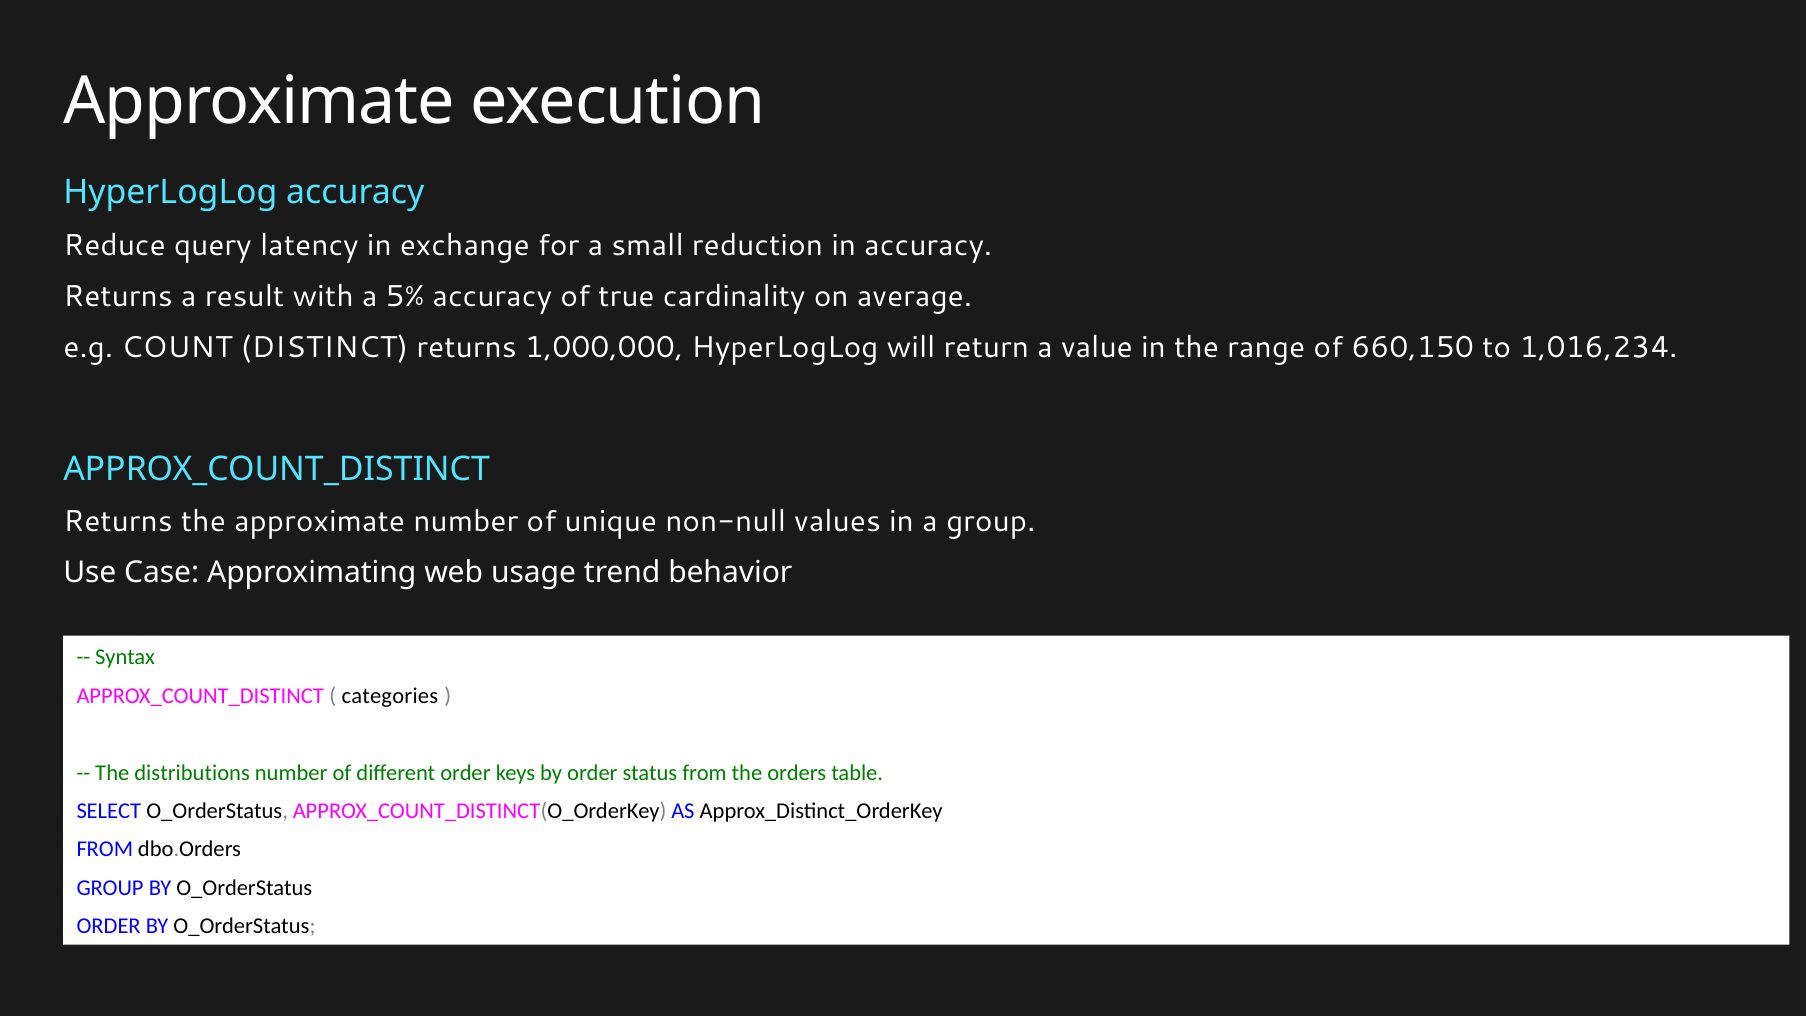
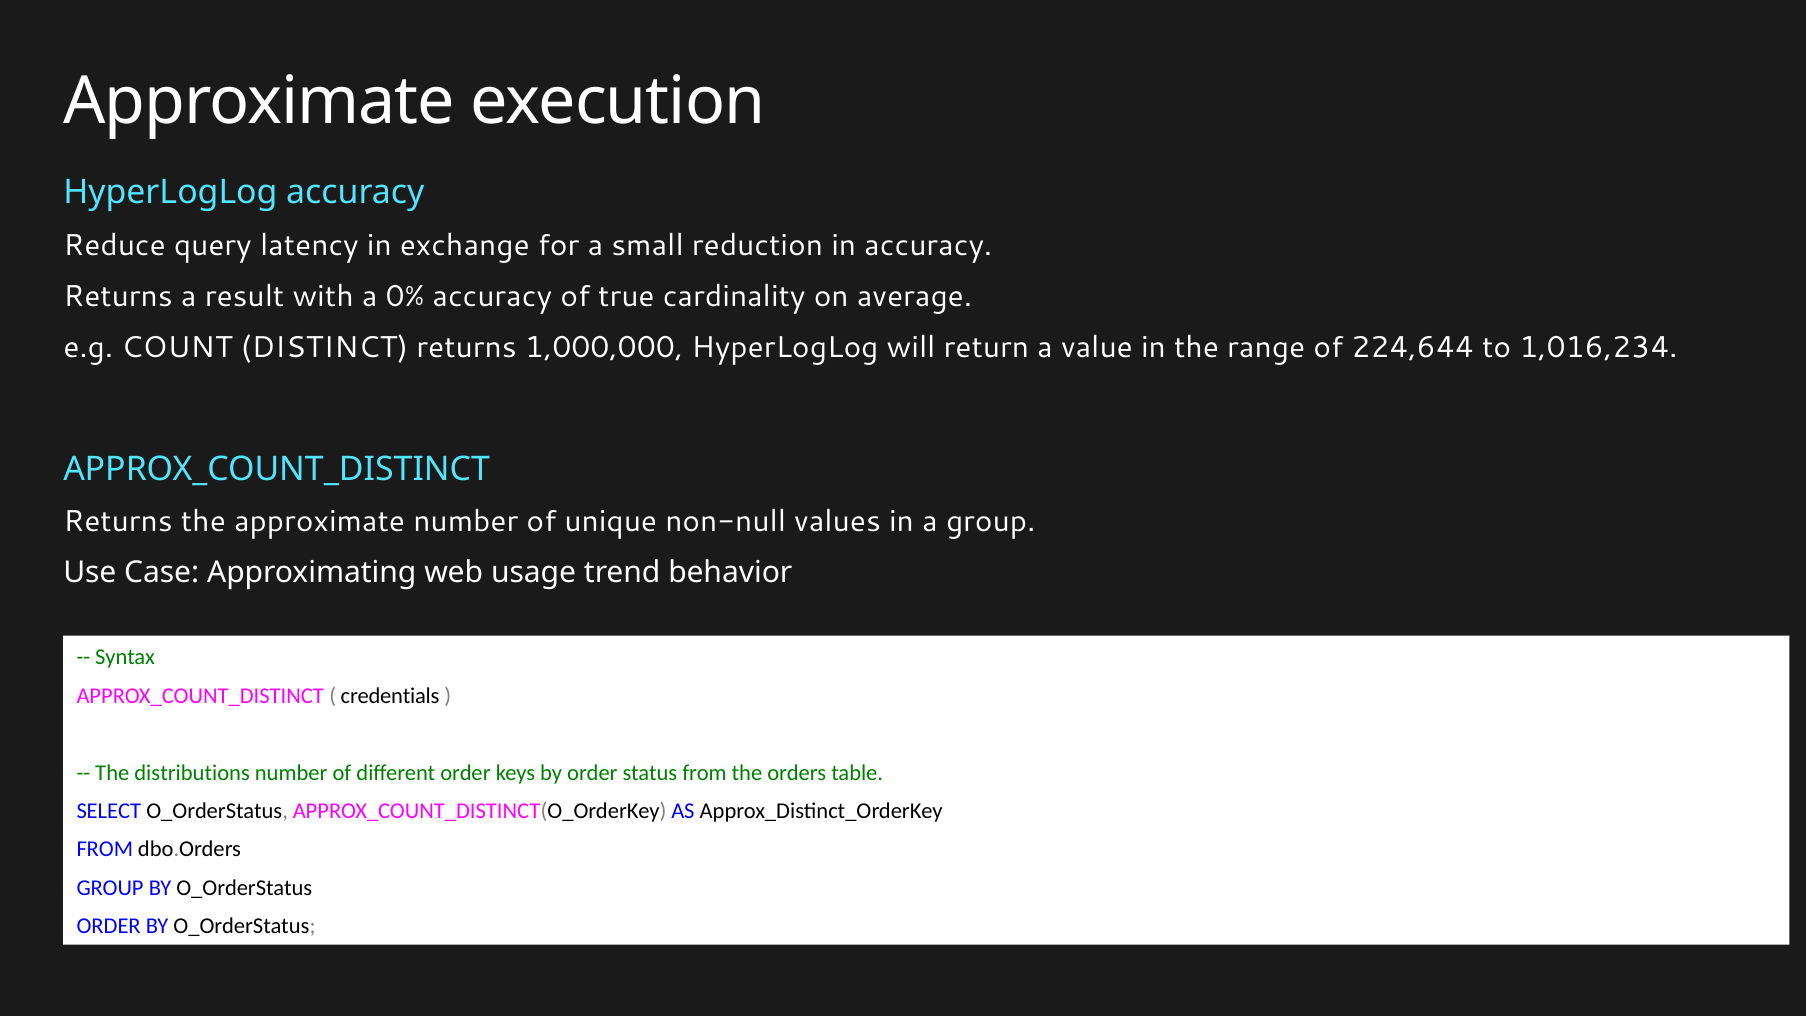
5%: 5% -> 0%
660,150: 660,150 -> 224,644
categories: categories -> credentials
